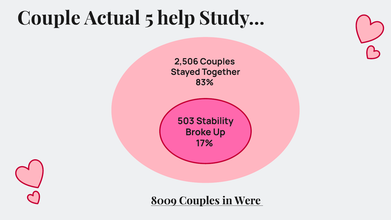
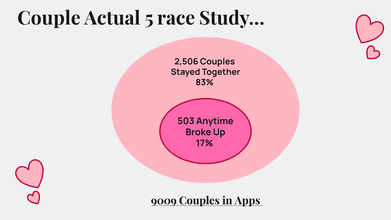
help: help -> race
Stability: Stability -> Anytime
8009: 8009 -> 9009
Were: Were -> Apps
